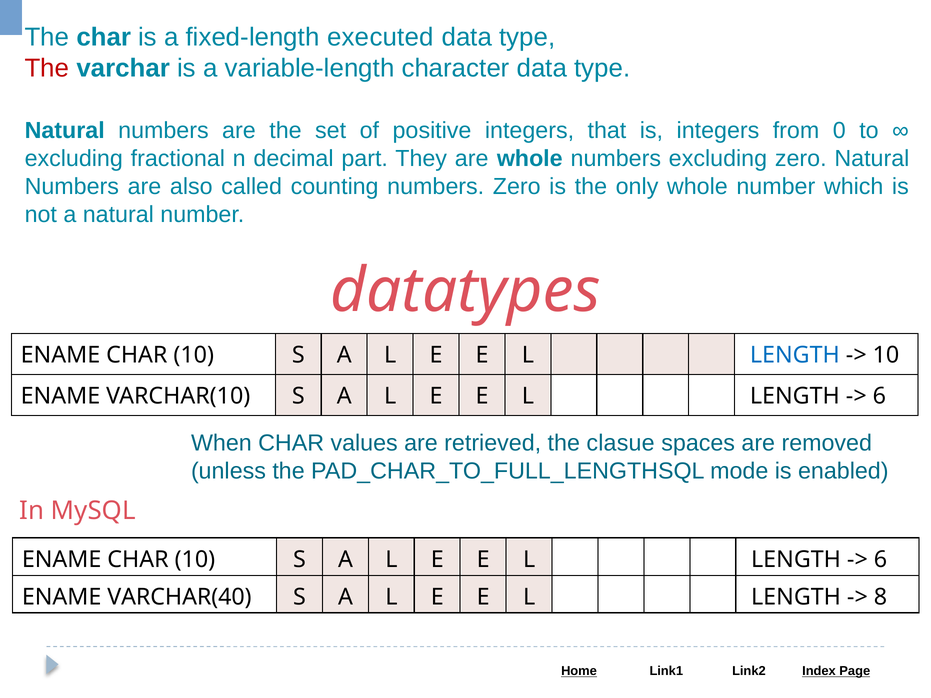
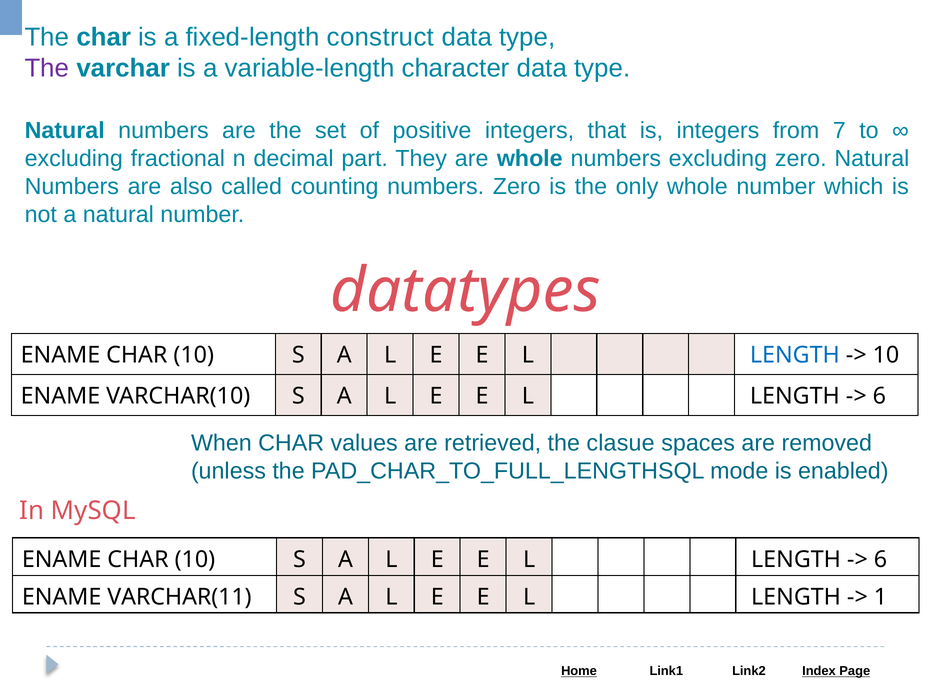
executed: executed -> construct
The at (47, 68) colour: red -> purple
0: 0 -> 7
VARCHAR(40: VARCHAR(40 -> VARCHAR(11
8: 8 -> 1
